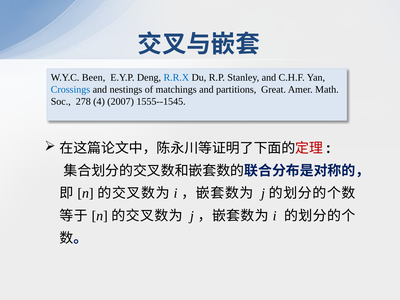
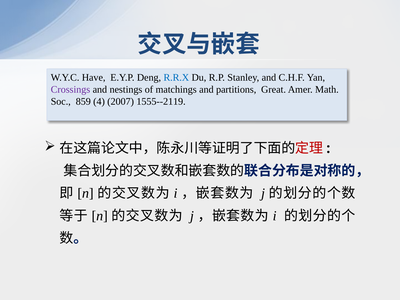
Been: Been -> Have
Crossings colour: blue -> purple
278: 278 -> 859
1555--1545: 1555--1545 -> 1555--2119
